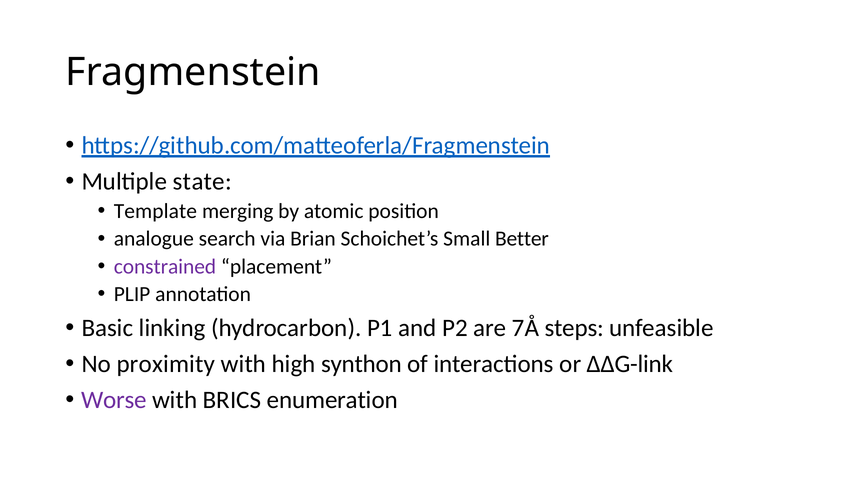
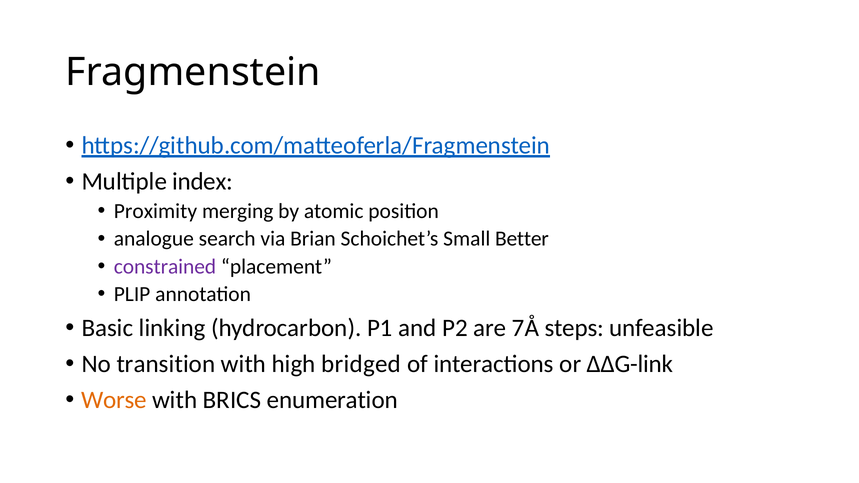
state: state -> index
Template: Template -> Proximity
proximity: proximity -> transition
synthon: synthon -> bridged
Worse colour: purple -> orange
